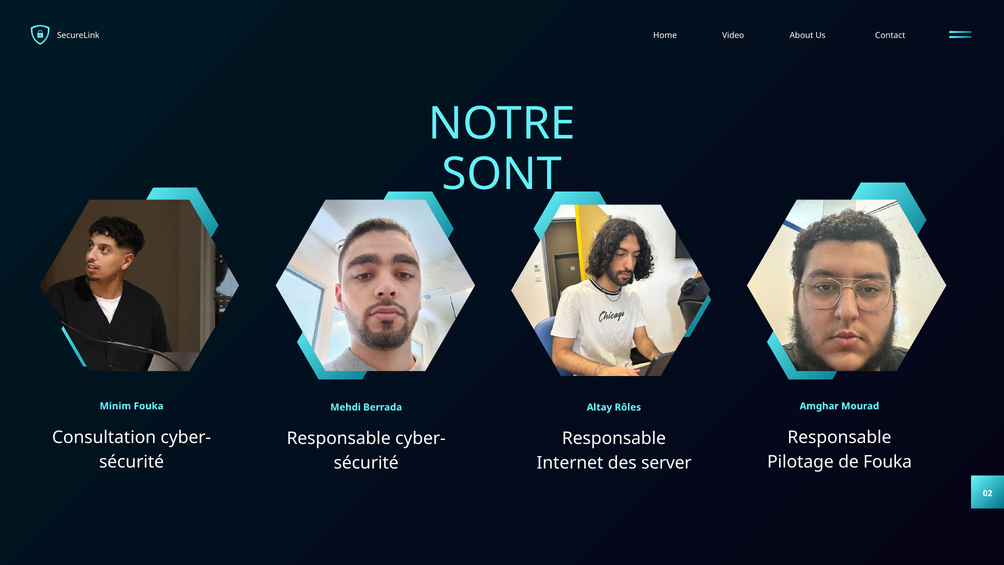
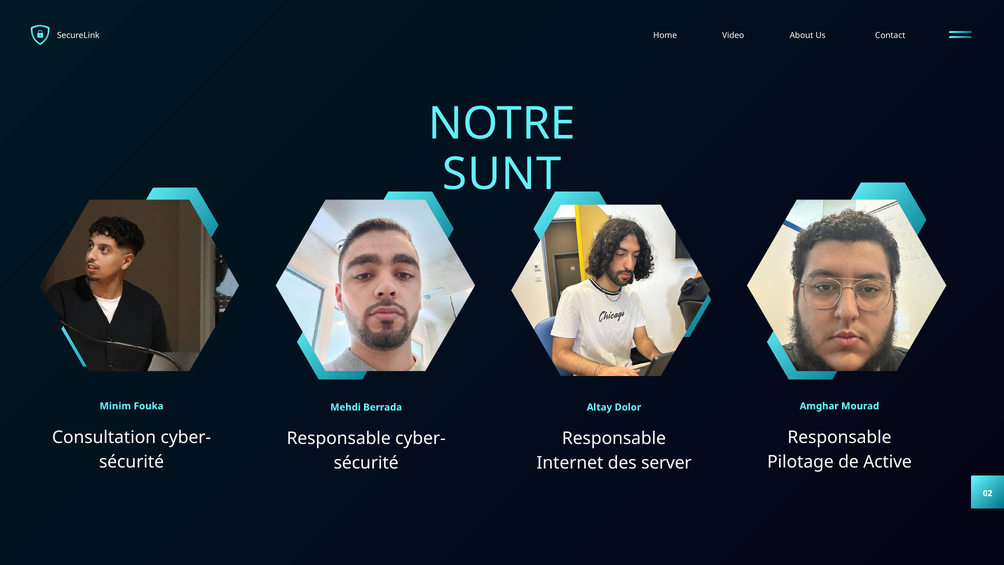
SONT: SONT -> SUNT
Rôles: Rôles -> Dolor
de Fouka: Fouka -> Active
